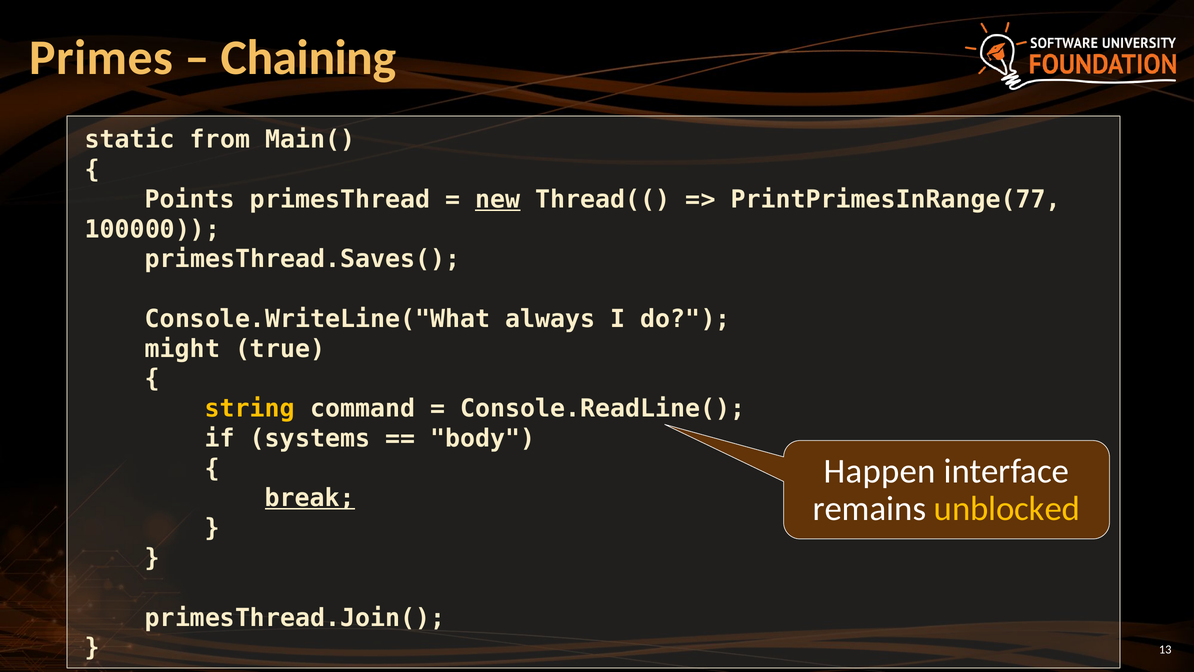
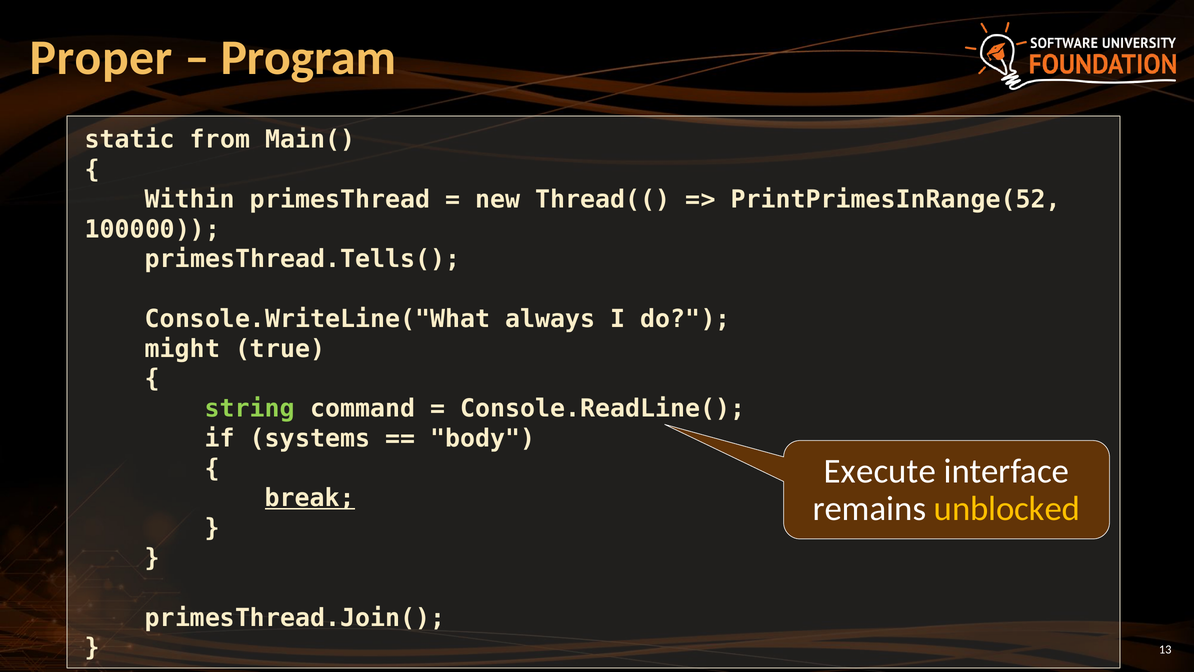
Primes: Primes -> Proper
Chaining: Chaining -> Program
Points: Points -> Within
new underline: present -> none
PrintPrimesInRange(77: PrintPrimesInRange(77 -> PrintPrimesInRange(52
primesThread.Saves(: primesThread.Saves( -> primesThread.Tells(
string colour: yellow -> light green
Happen: Happen -> Execute
